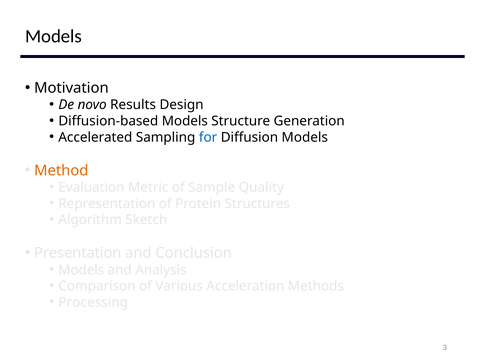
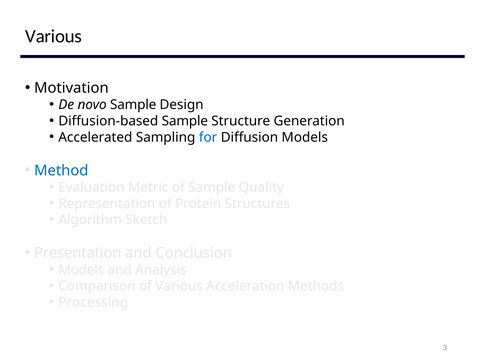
Models at (53, 36): Models -> Various
novo Results: Results -> Sample
Diffusion-based Models: Models -> Sample
Method colour: orange -> blue
